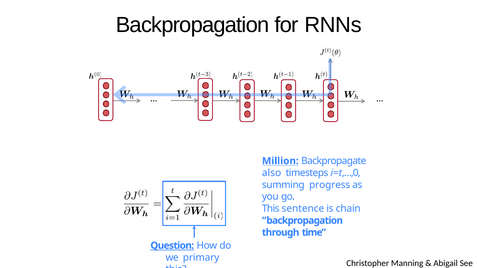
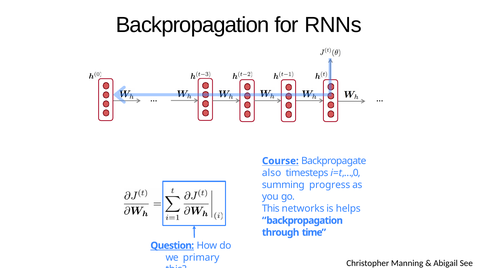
Million: Million -> Course
sentence: sentence -> networks
chain: chain -> helps
